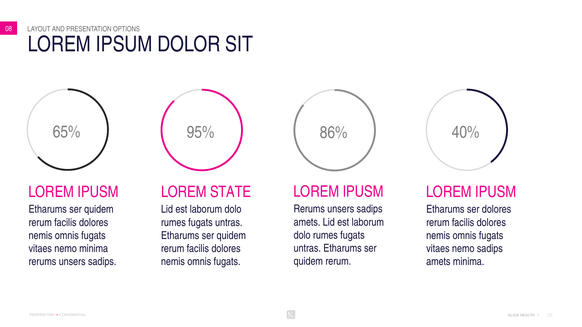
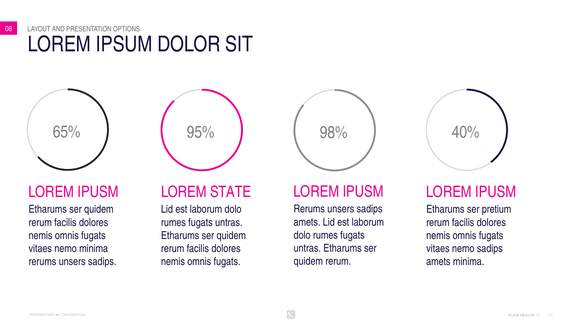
86%: 86% -> 98%
ser dolores: dolores -> pretium
